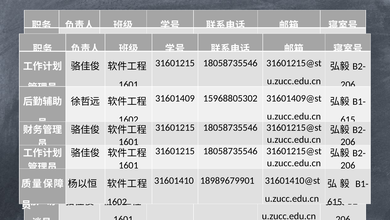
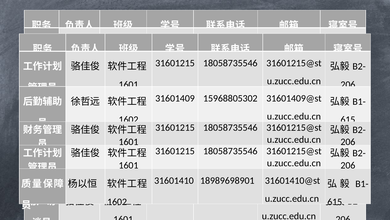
18989679901: 18989679901 -> 18989698901
